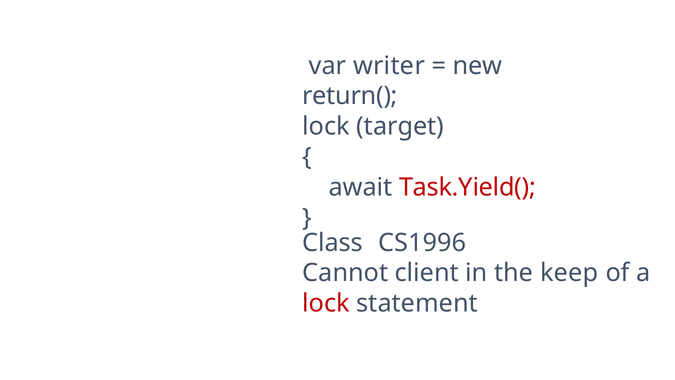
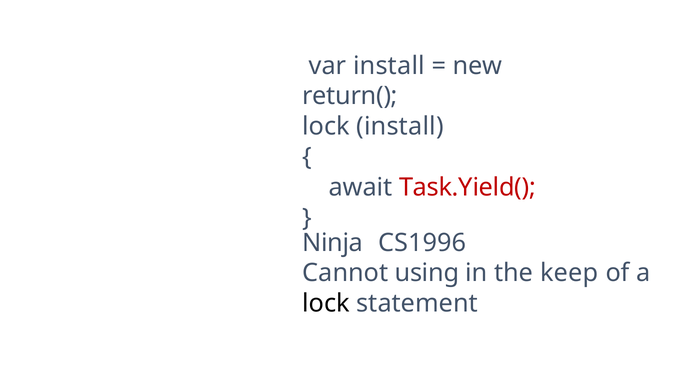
var writer: writer -> install
lock target: target -> install
Class: Class -> Ninja
client: client -> using
lock at (326, 303) colour: red -> black
